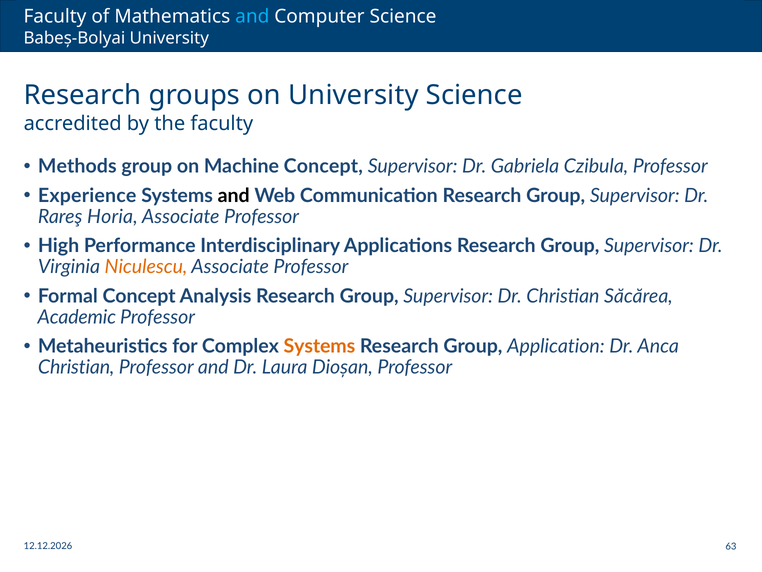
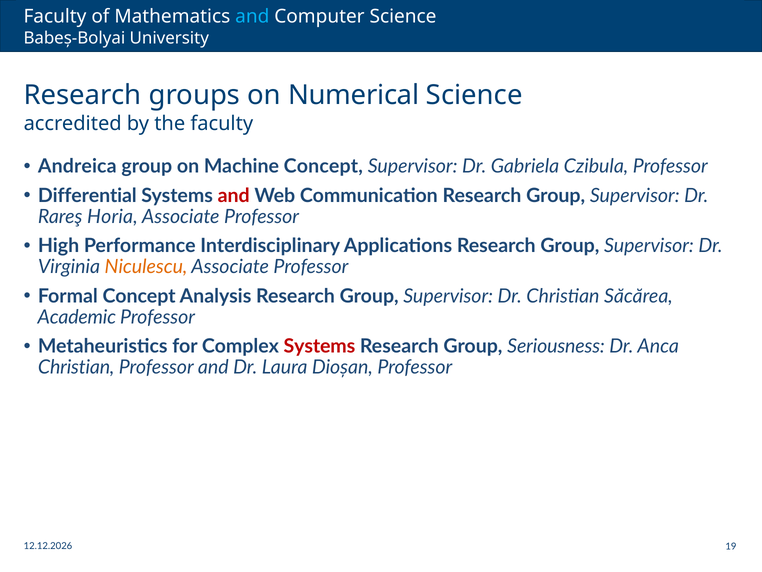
on University: University -> Numerical
Methods: Methods -> Andreica
Experience: Experience -> Differential
and at (234, 195) colour: black -> red
Systems at (319, 346) colour: orange -> red
Application: Application -> Seriousness
63: 63 -> 19
